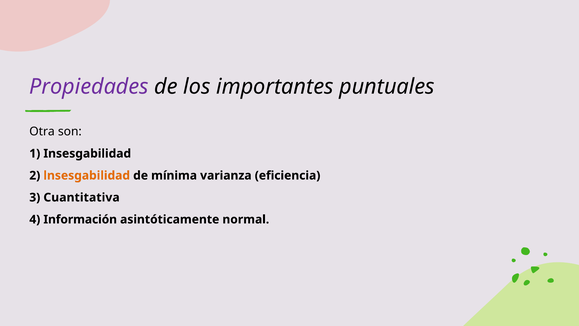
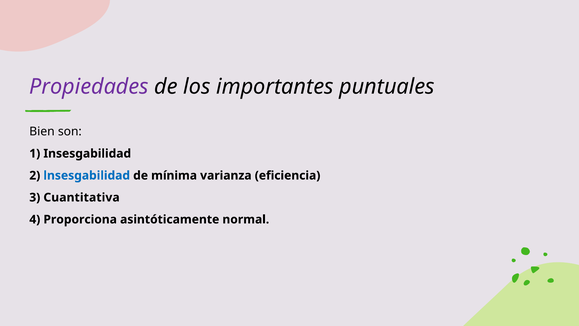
Otra: Otra -> Bien
lnsesgabilidad colour: orange -> blue
Información: Información -> Proporciona
